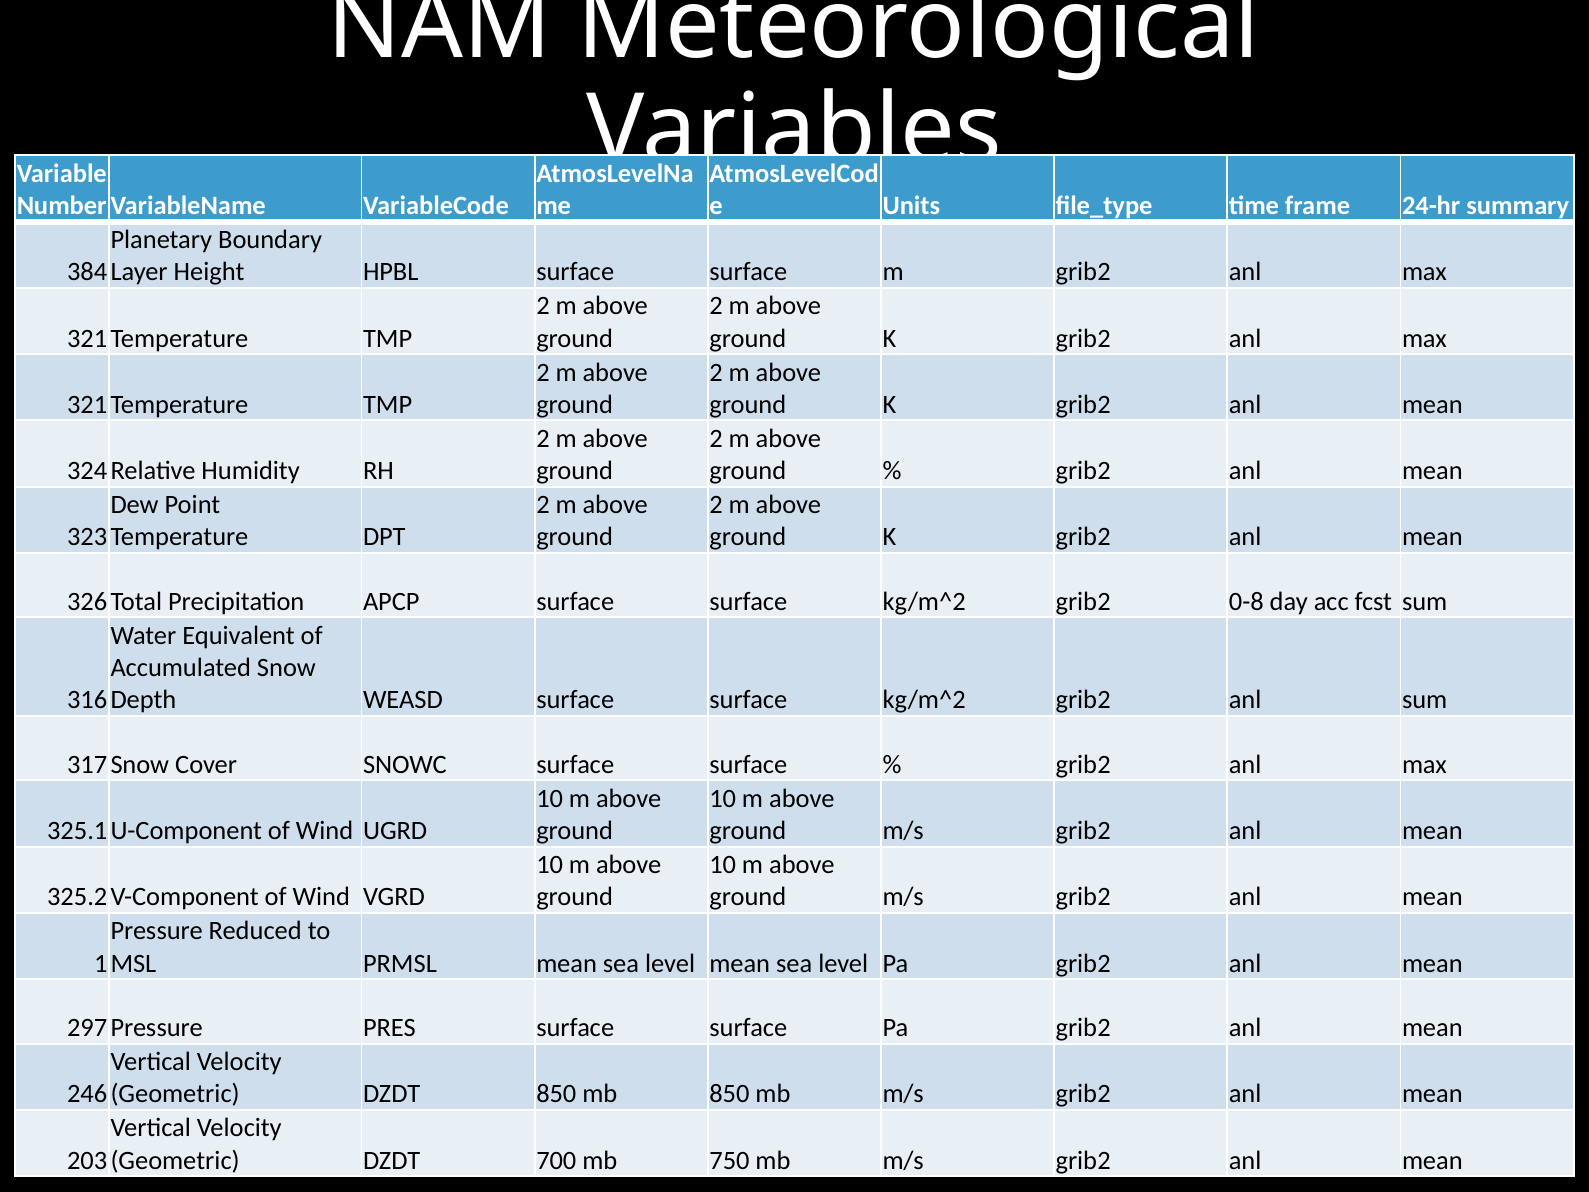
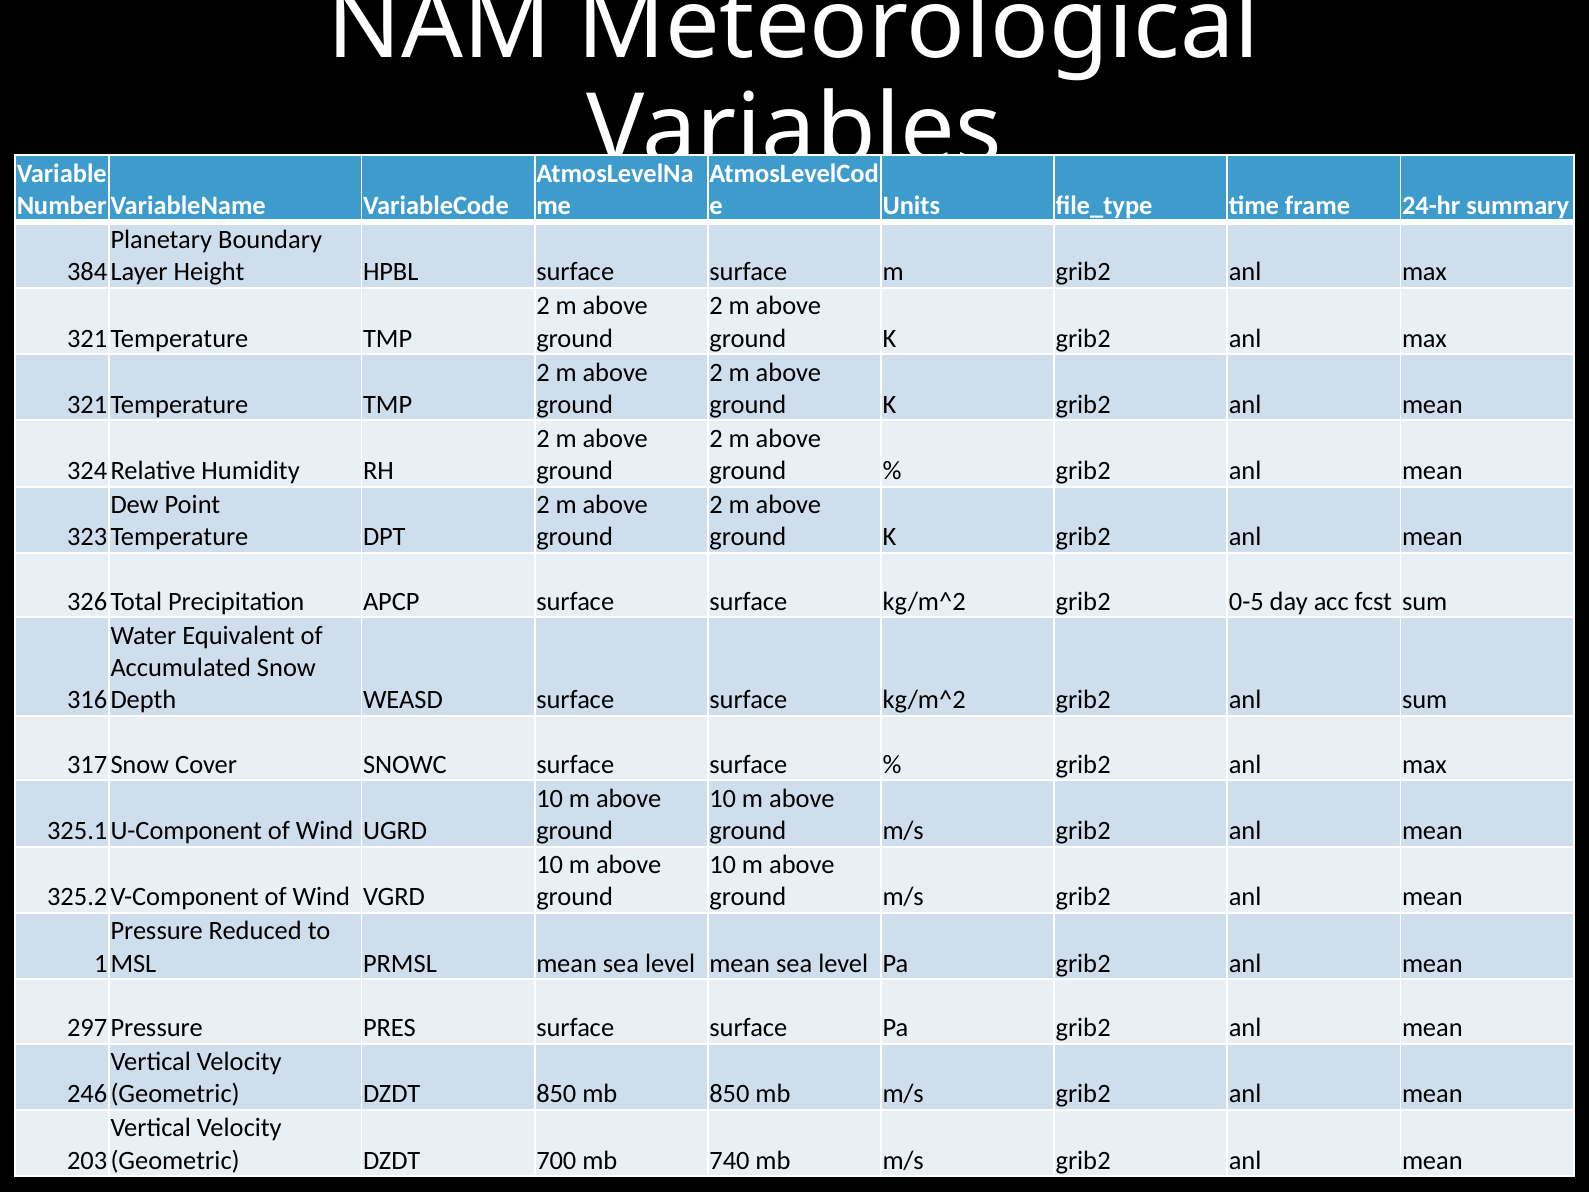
0-8: 0-8 -> 0-5
750: 750 -> 740
